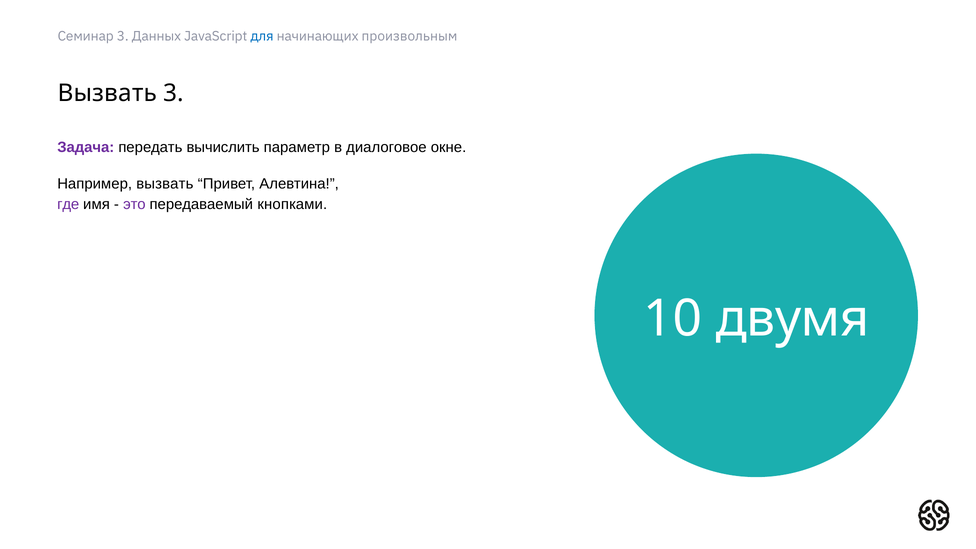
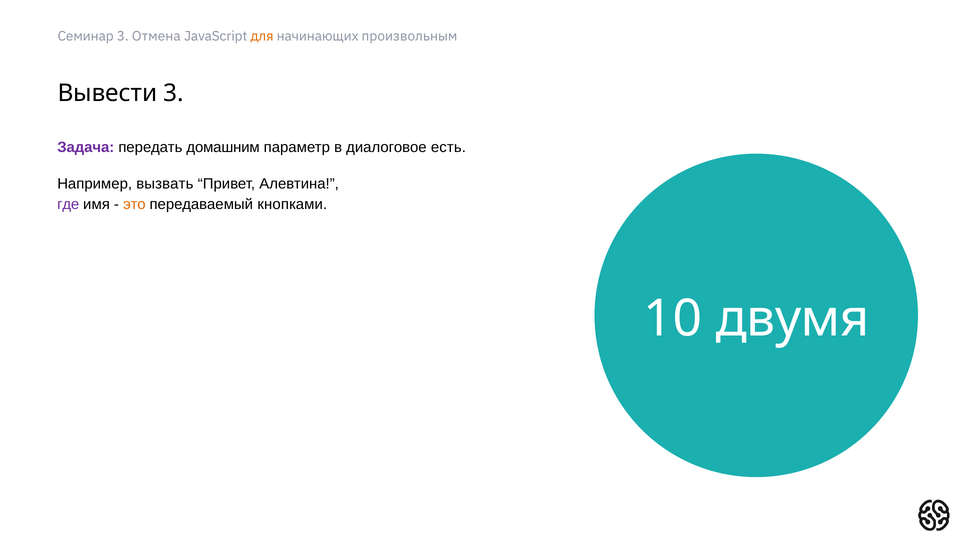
Данных: Данных -> Отмена
для colour: blue -> orange
Вызвать at (107, 93): Вызвать -> Вывести
вычислить: вычислить -> домашним
окне: окне -> есть
это colour: purple -> orange
